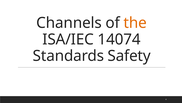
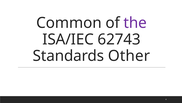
Channels: Channels -> Common
the colour: orange -> purple
14074: 14074 -> 62743
Safety: Safety -> Other
